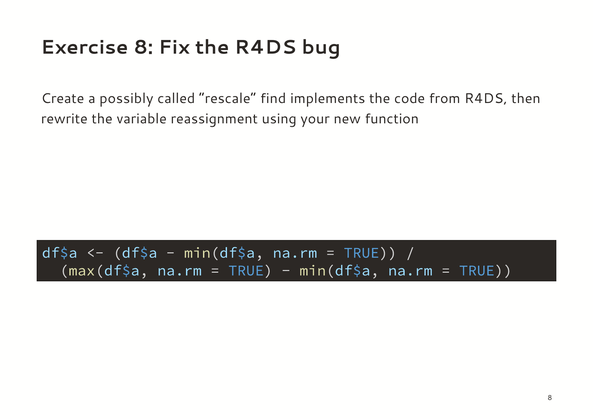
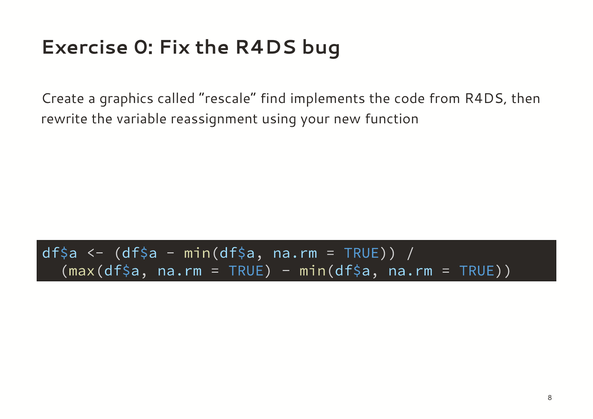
Exercise 8: 8 -> 0
possibly: possibly -> graphics
